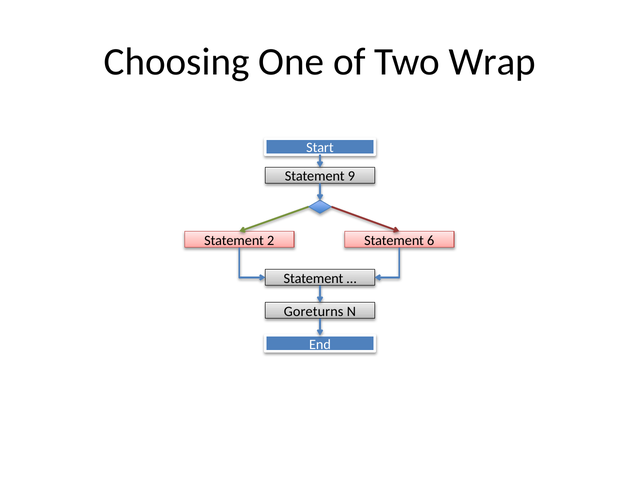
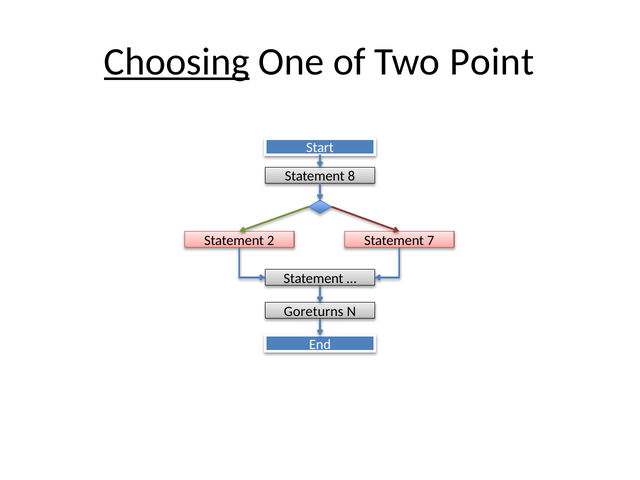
Choosing underline: none -> present
Wrap: Wrap -> Point
9: 9 -> 8
6: 6 -> 7
